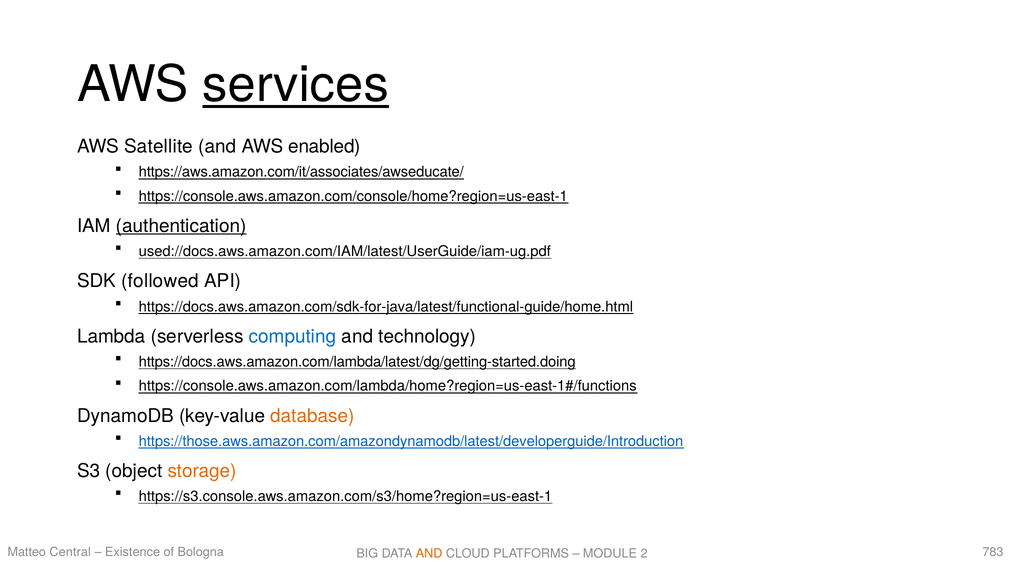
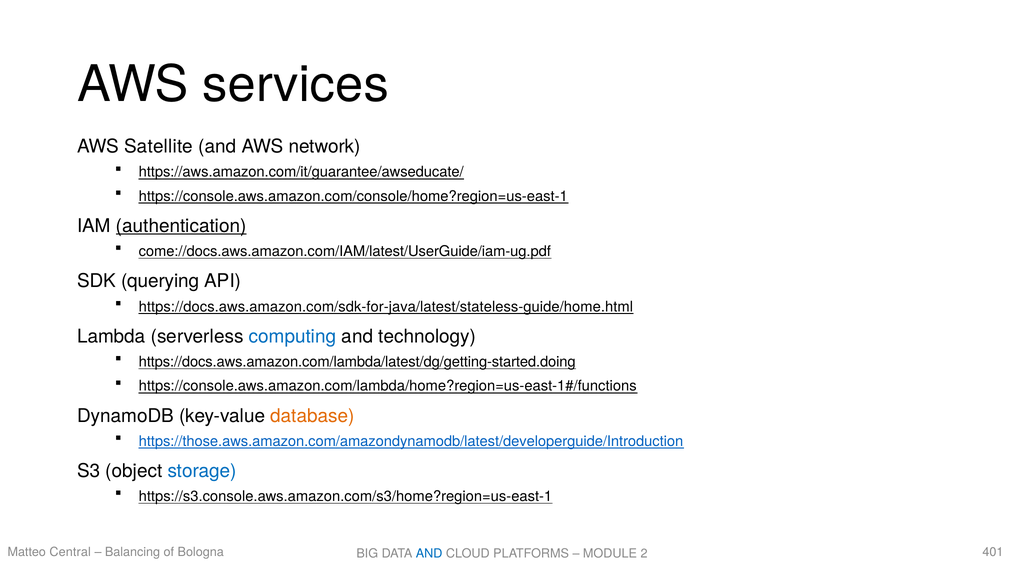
services underline: present -> none
enabled: enabled -> network
https://aws.amazon.com/it/associates/awseducate/: https://aws.amazon.com/it/associates/awseducate/ -> https://aws.amazon.com/it/guarantee/awseducate/
used://docs.aws.amazon.com/IAM/latest/UserGuide/iam-ug.pdf: used://docs.aws.amazon.com/IAM/latest/UserGuide/iam-ug.pdf -> come://docs.aws.amazon.com/IAM/latest/UserGuide/iam-ug.pdf
followed: followed -> querying
https://docs.aws.amazon.com/sdk-for-java/latest/functional-guide/home.html: https://docs.aws.amazon.com/sdk-for-java/latest/functional-guide/home.html -> https://docs.aws.amazon.com/sdk-for-java/latest/stateless-guide/home.html
storage colour: orange -> blue
Existence: Existence -> Balancing
783: 783 -> 401
AND at (429, 554) colour: orange -> blue
